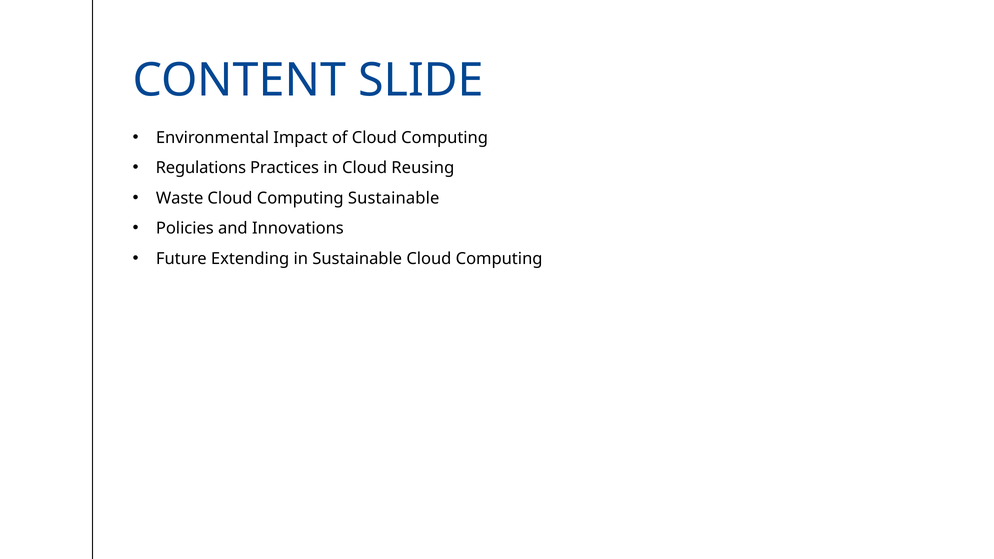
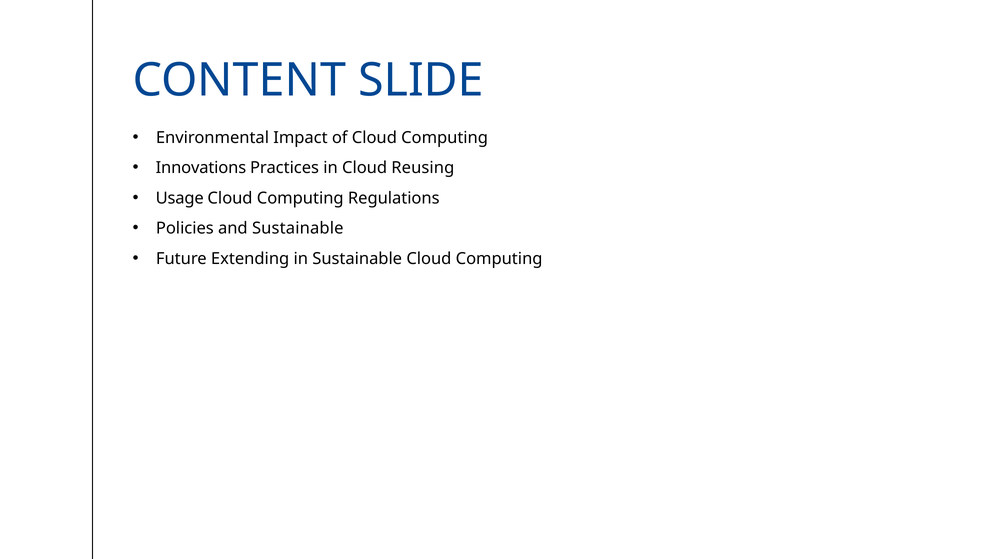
Regulations: Regulations -> Innovations
Waste: Waste -> Usage
Computing Sustainable: Sustainable -> Regulations
and Innovations: Innovations -> Sustainable
